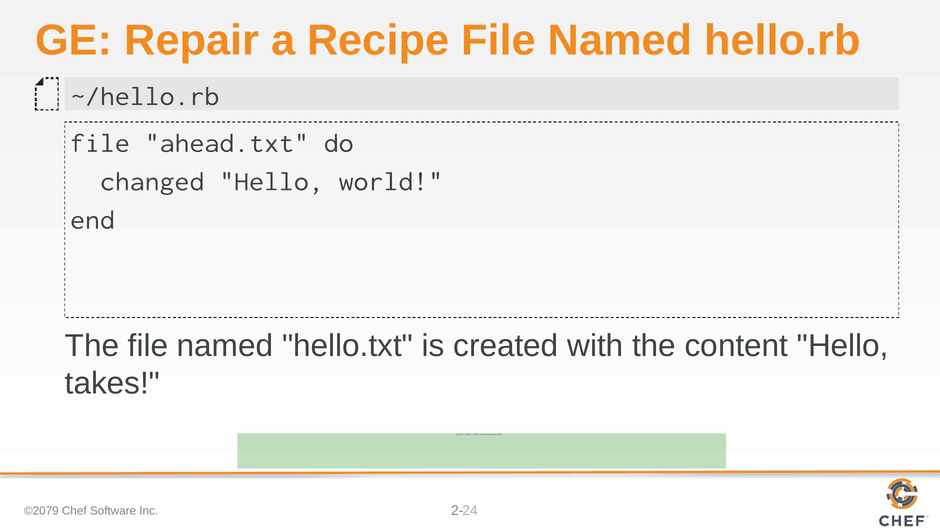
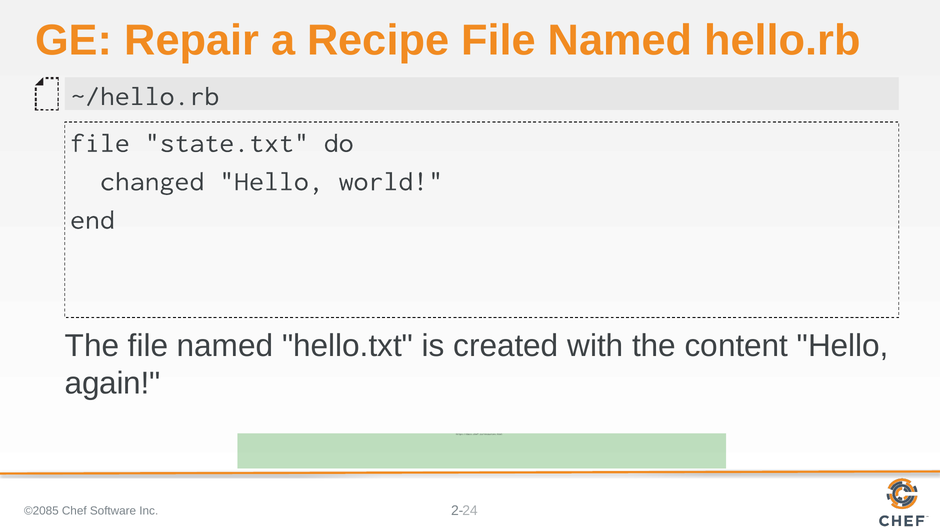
ahead.txt: ahead.txt -> state.txt
takes: takes -> again
©2079: ©2079 -> ©2085
